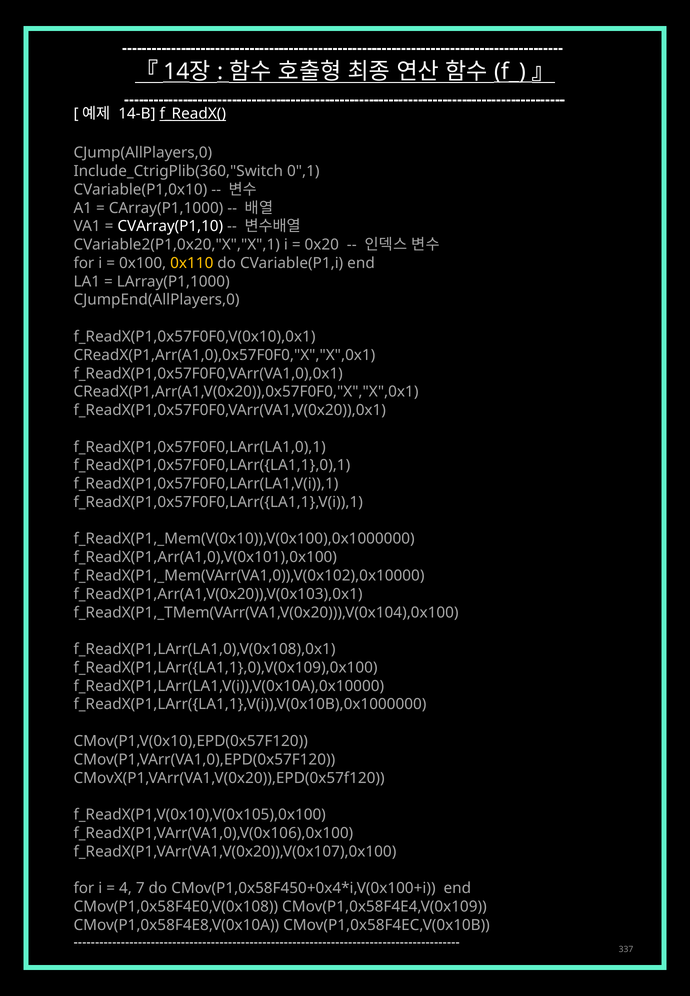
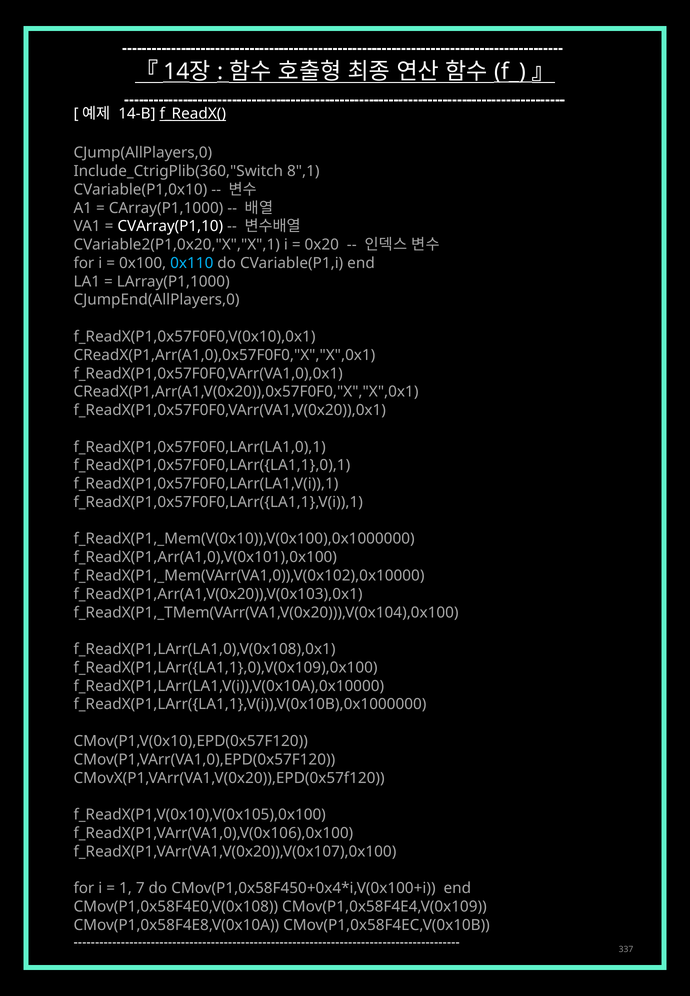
0",1: 0",1 -> 8",1
0x110 colour: yellow -> light blue
4: 4 -> 1
